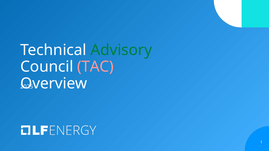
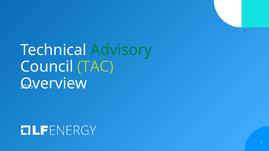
TAC colour: pink -> light green
